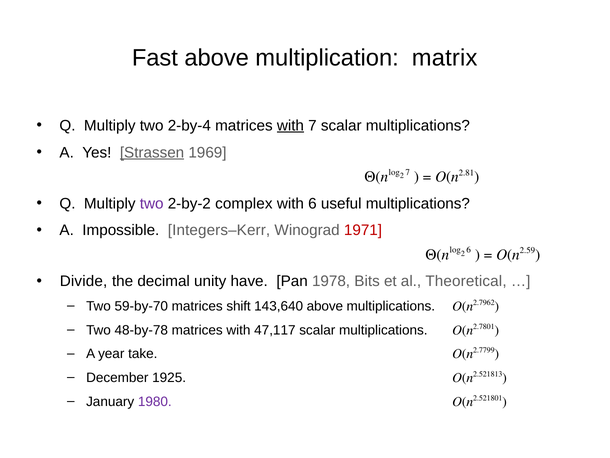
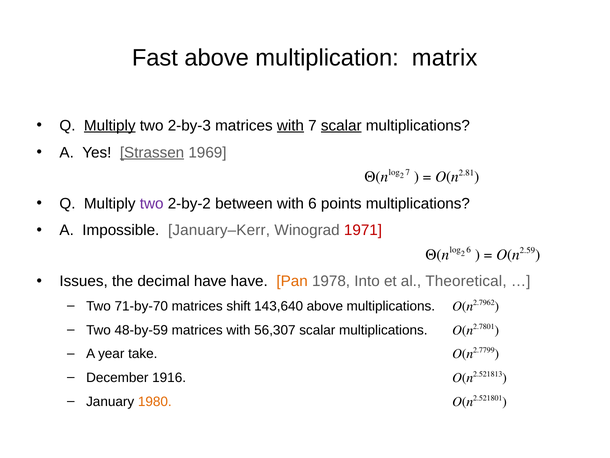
Multiply at (110, 125) underline: none -> present
2-by-4: 2-by-4 -> 2-by-3
scalar at (341, 125) underline: none -> present
complex: complex -> between
useful: useful -> points
Integers–Kerr: Integers–Kerr -> January–Kerr
Divide: Divide -> Issues
decimal unity: unity -> have
Pan colour: black -> orange
Bits: Bits -> Into
59-by-70: 59-by-70 -> 71-by-70
48-by-78: 48-by-78 -> 48-by-59
47,117: 47,117 -> 56,307
1925: 1925 -> 1916
1980 colour: purple -> orange
